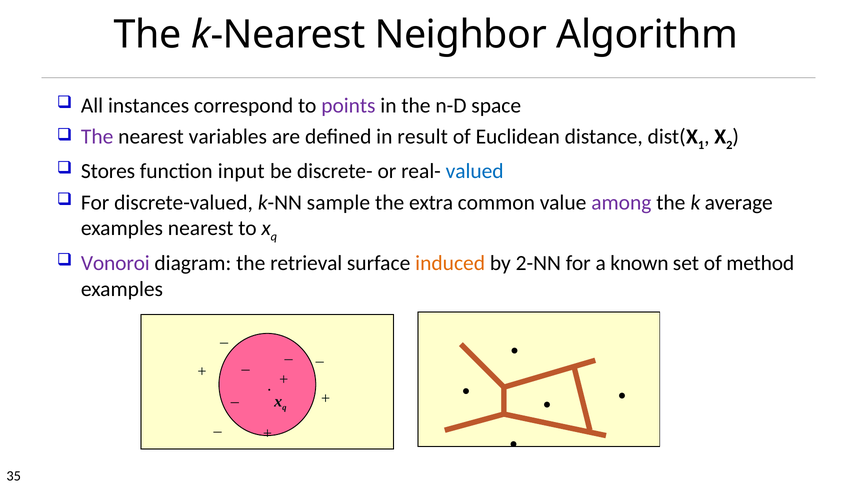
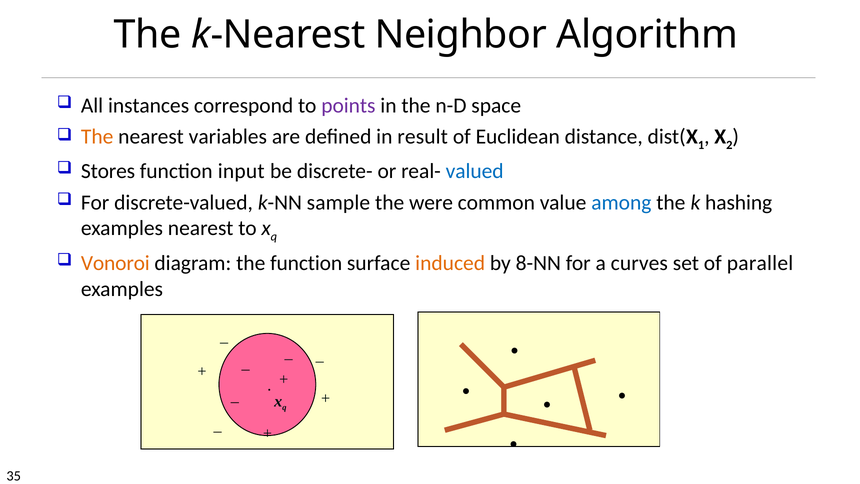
The at (97, 137) colour: purple -> orange
extra: extra -> were
among colour: purple -> blue
average: average -> hashing
Vonoroi colour: purple -> orange
the retrieval: retrieval -> function
2-NN: 2-NN -> 8-NN
known: known -> curves
method: method -> parallel
